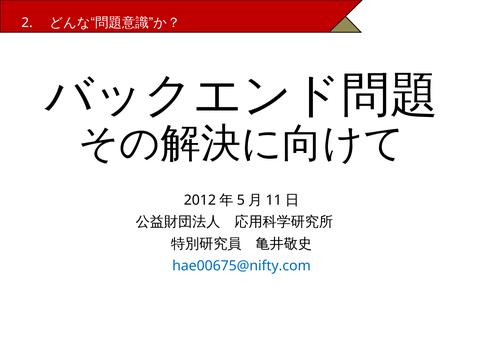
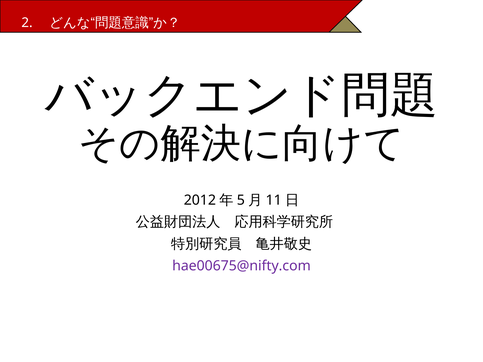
hae00675@nifty.com colour: blue -> purple
